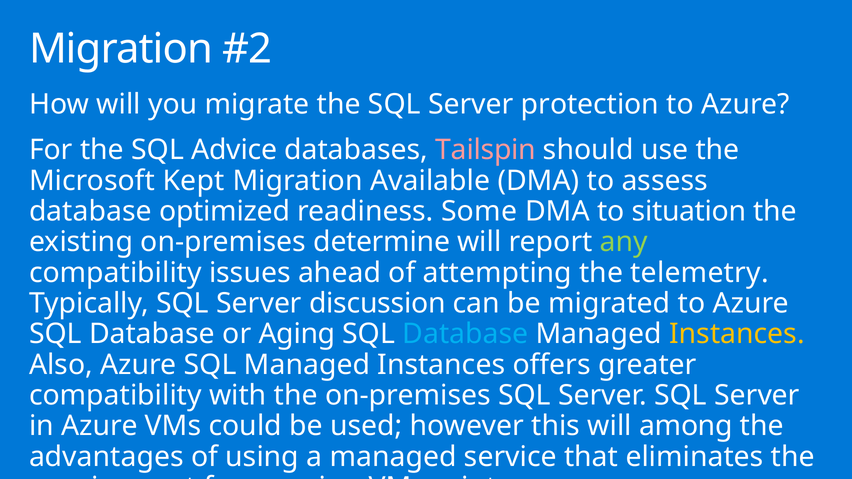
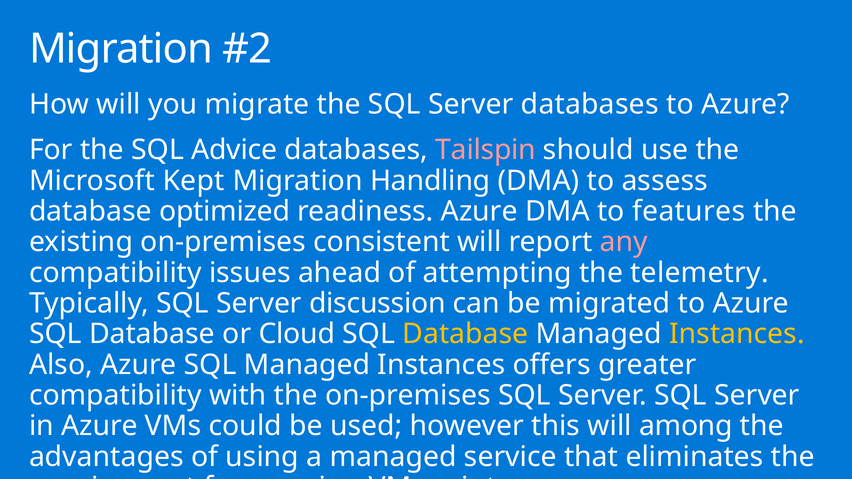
Server protection: protection -> databases
Available: Available -> Handling
readiness Some: Some -> Azure
situation: situation -> features
determine: determine -> consistent
any colour: light green -> pink
Aging: Aging -> Cloud
Database at (465, 334) colour: light blue -> yellow
